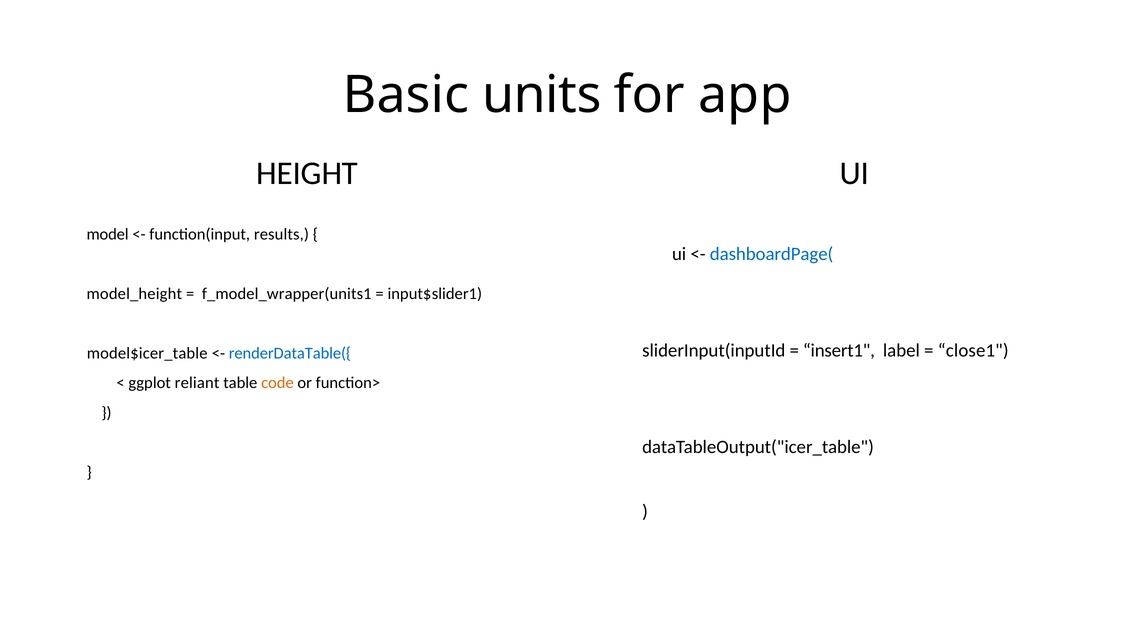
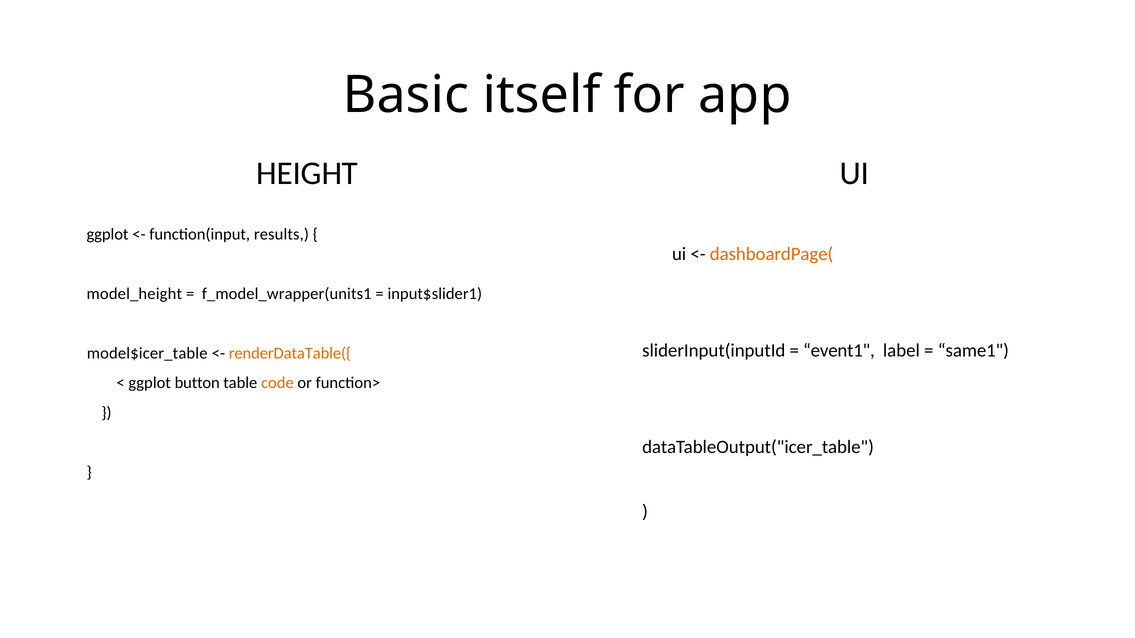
units: units -> itself
model at (108, 235): model -> ggplot
dashboardPage( colour: blue -> orange
insert1: insert1 -> event1
close1: close1 -> same1
renderDataTable({ colour: blue -> orange
reliant: reliant -> button
